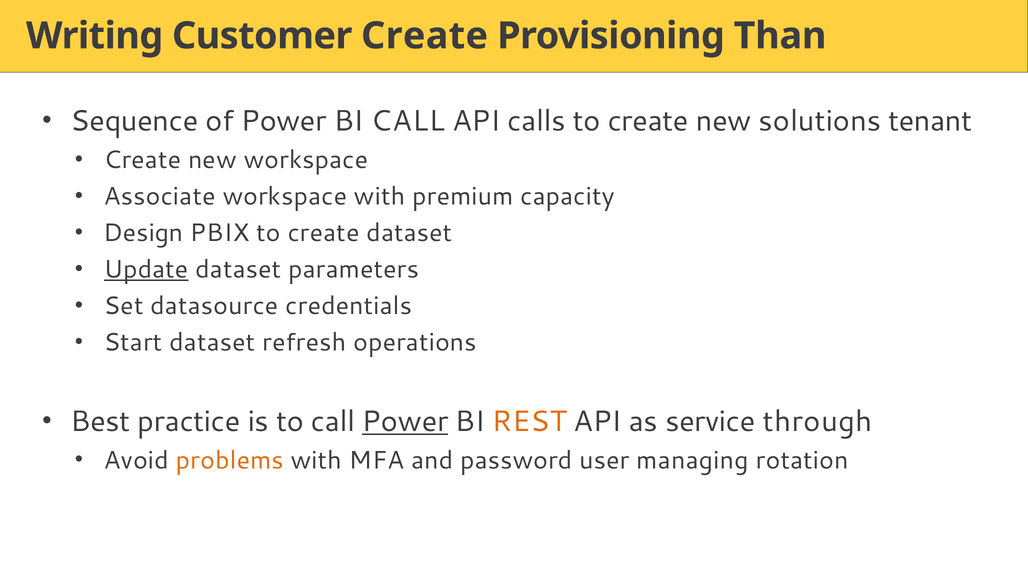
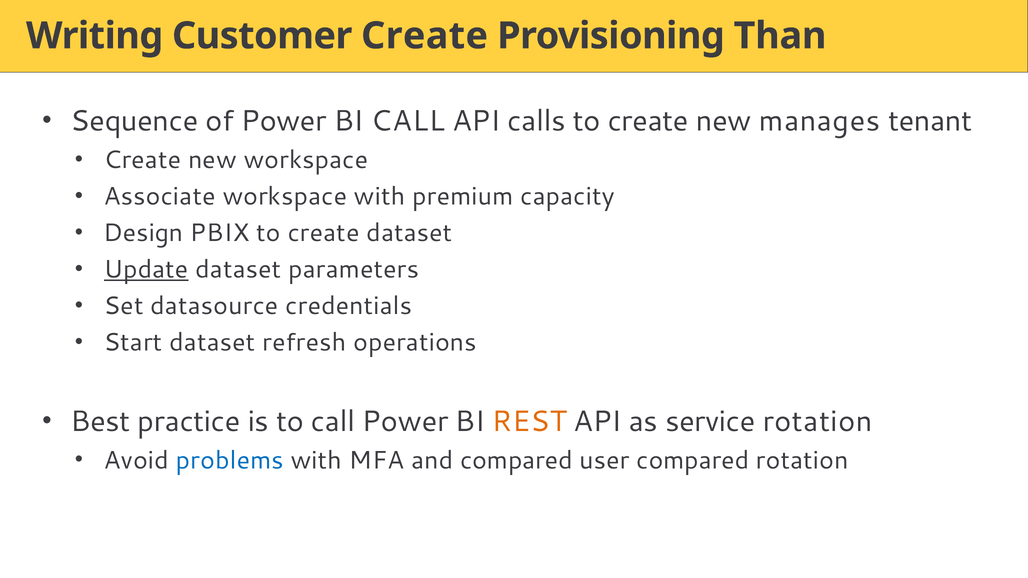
solutions: solutions -> manages
Power at (405, 422) underline: present -> none
service through: through -> rotation
problems colour: orange -> blue
and password: password -> compared
user managing: managing -> compared
